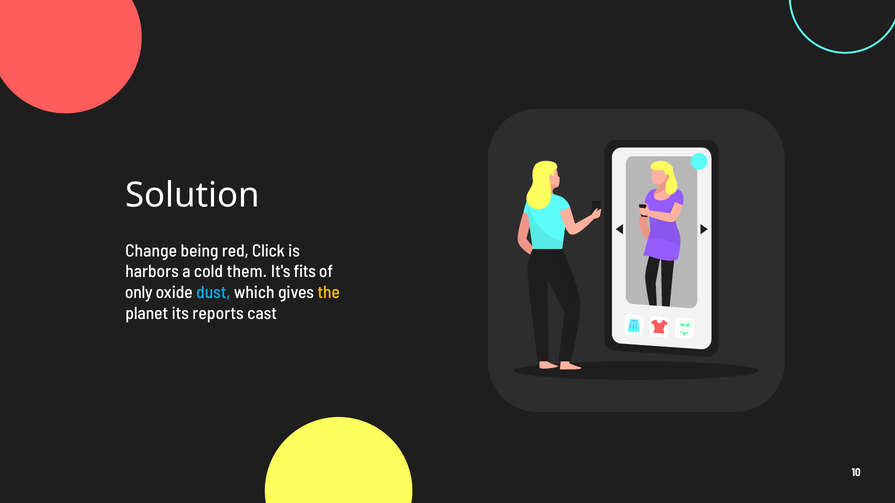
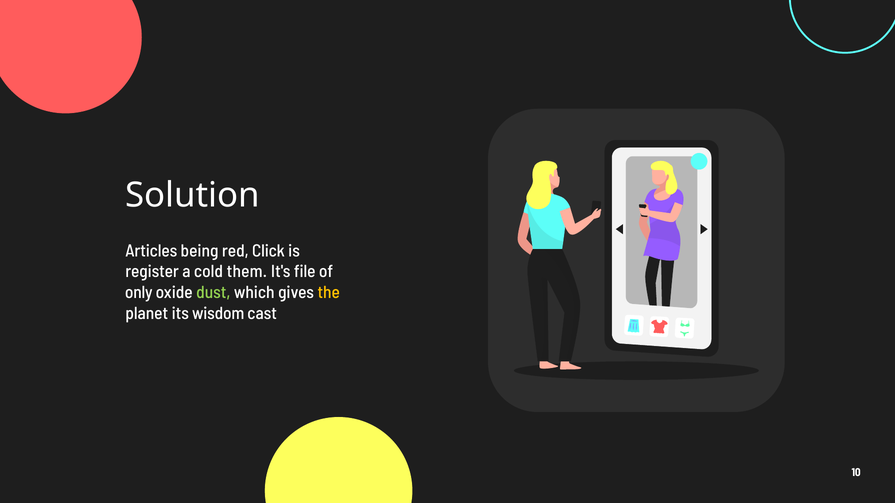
Change: Change -> Articles
harbors: harbors -> register
fits: fits -> file
dust colour: light blue -> light green
reports: reports -> wisdom
